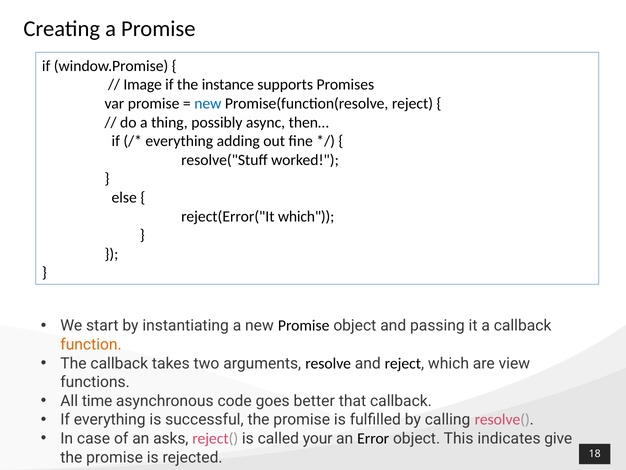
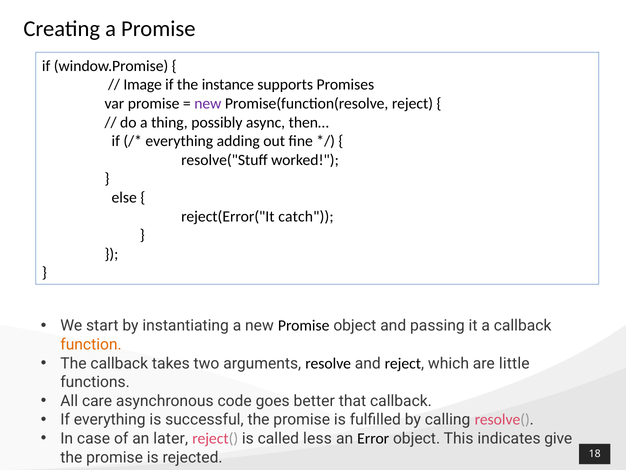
new at (208, 103) colour: blue -> purple
reject(Error("It which: which -> catch
view: view -> little
time: time -> care
asks: asks -> later
your: your -> less
